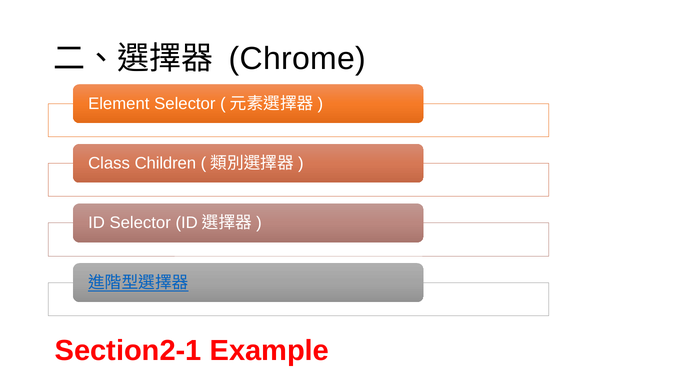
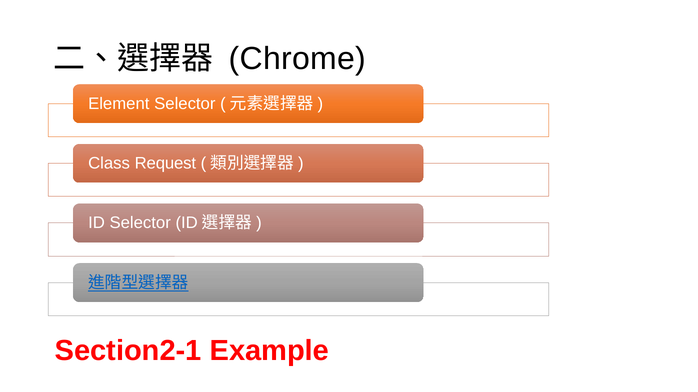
Children: Children -> Request
